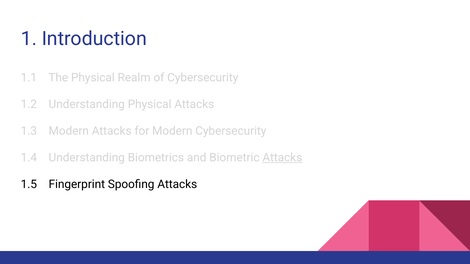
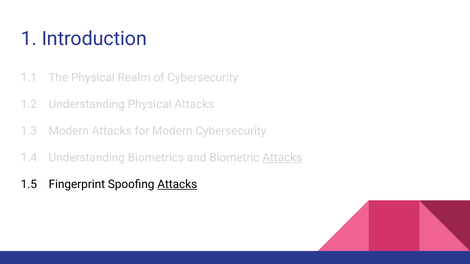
Attacks at (177, 184) underline: none -> present
